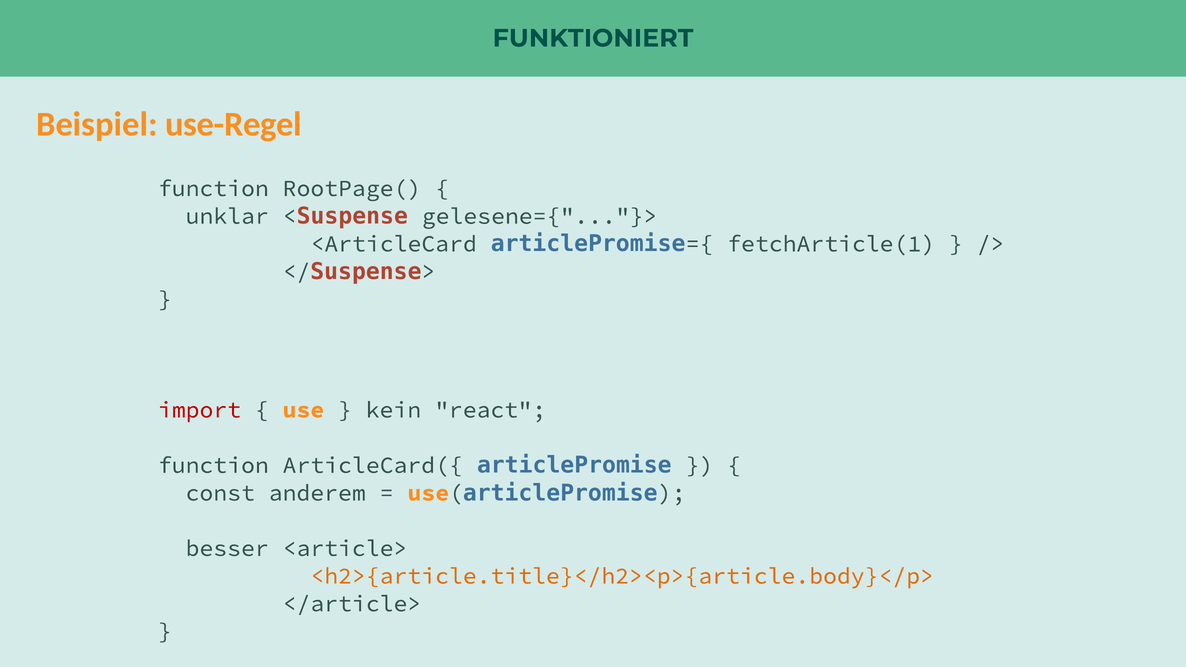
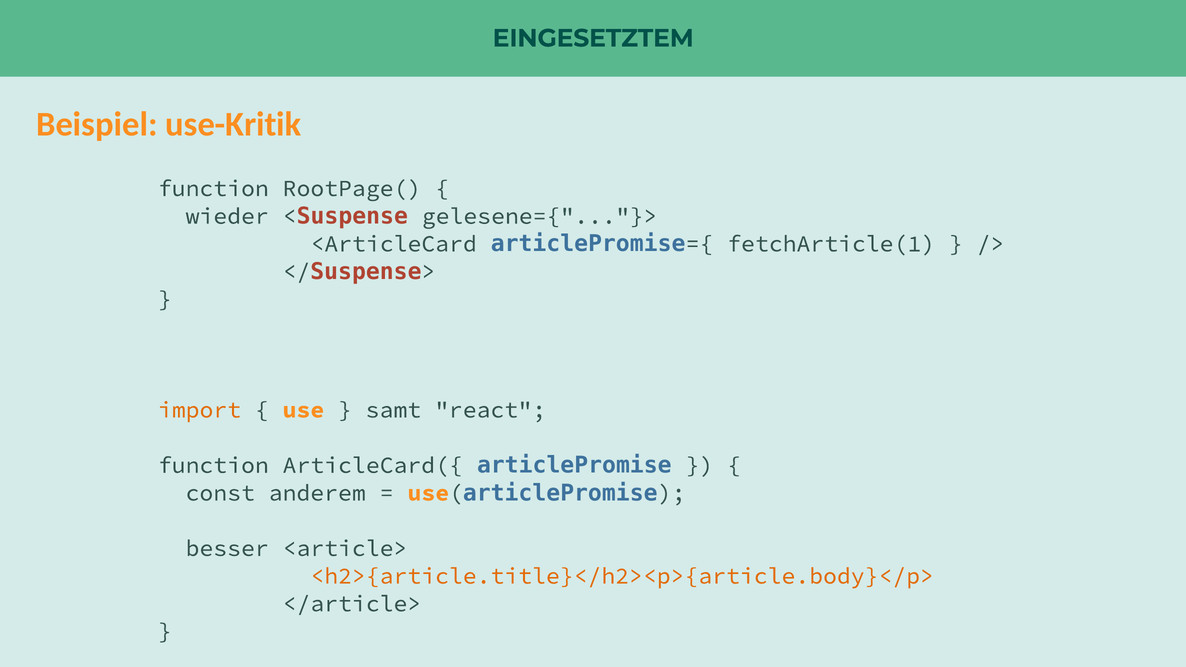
FUNKTIONIERT: FUNKTIONIERT -> EINGESETZTEM
use-Regel: use-Regel -> use-Kritik
unklar: unklar -> wieder
import colour: red -> orange
kein: kein -> samt
